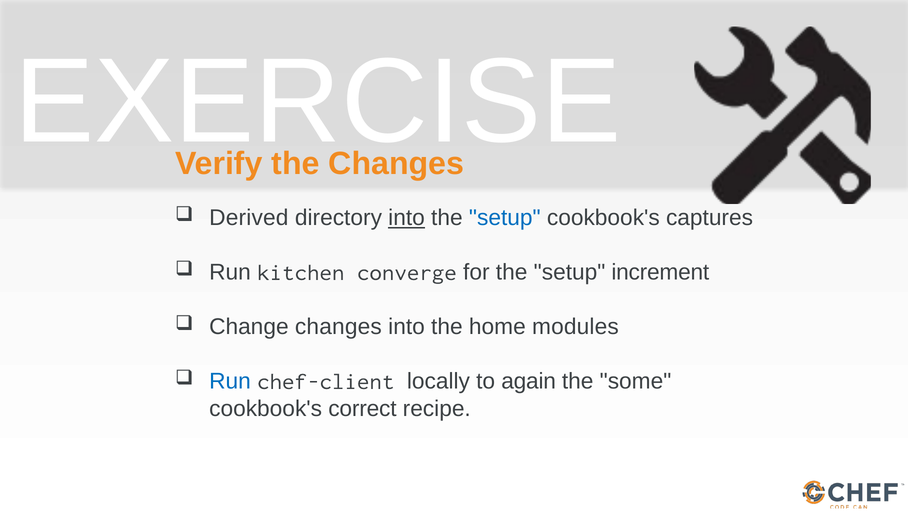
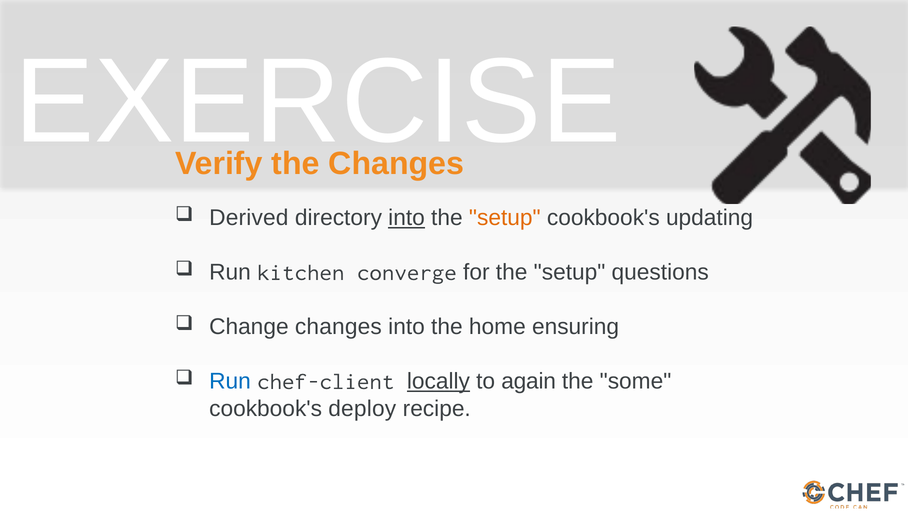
setup at (505, 218) colour: blue -> orange
captures: captures -> updating
increment: increment -> questions
modules: modules -> ensuring
locally underline: none -> present
correct: correct -> deploy
